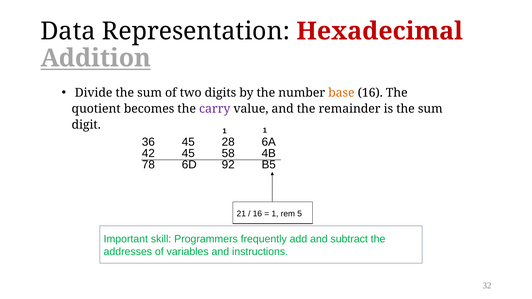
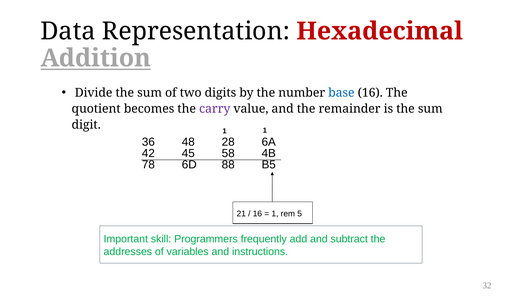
base colour: orange -> blue
36 45: 45 -> 48
92: 92 -> 88
